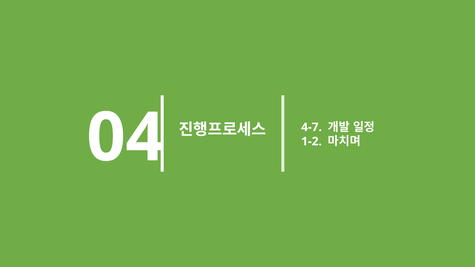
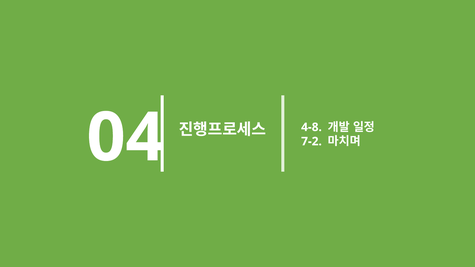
4-7: 4-7 -> 4-8
1-2: 1-2 -> 7-2
